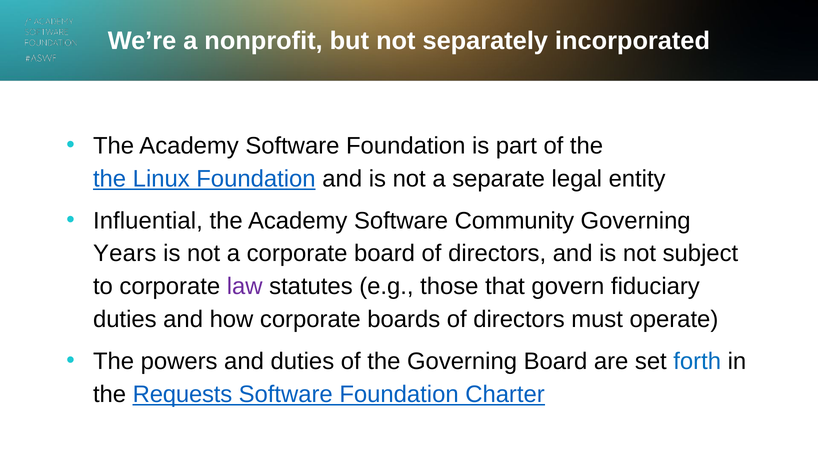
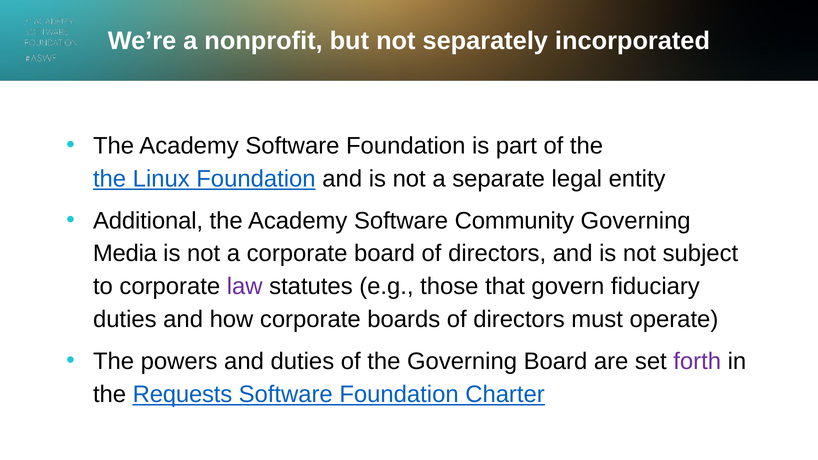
Influential: Influential -> Additional
Years: Years -> Media
forth colour: blue -> purple
